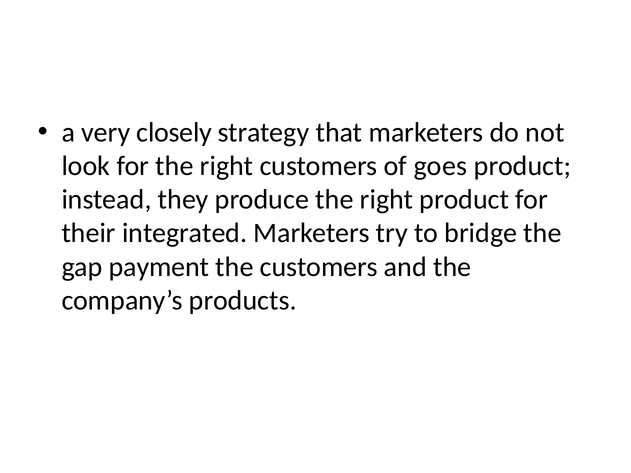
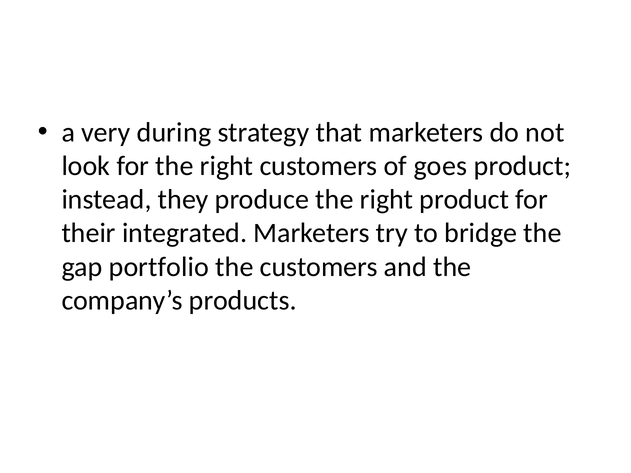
closely: closely -> during
payment: payment -> portfolio
